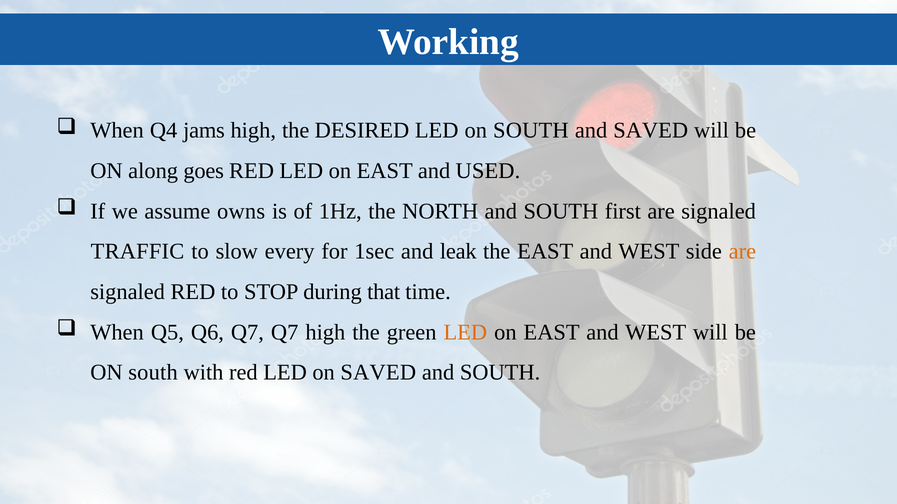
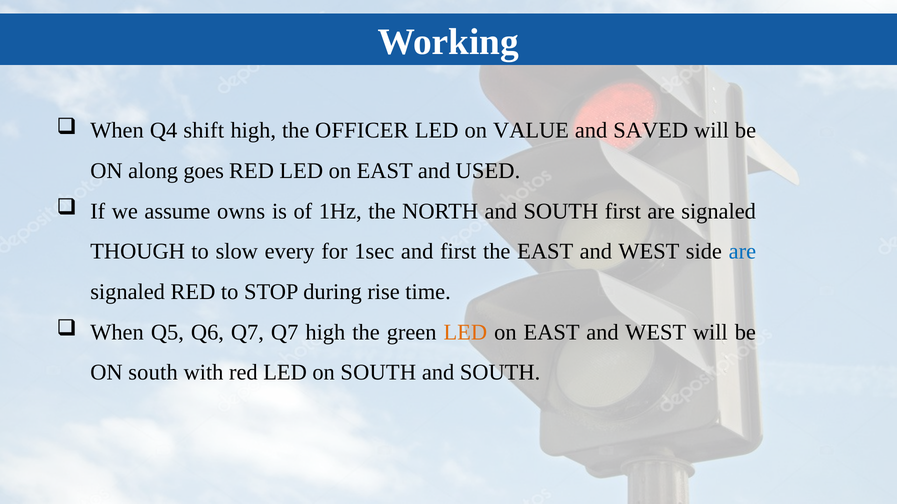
jams: jams -> shift
DESIRED: DESIRED -> OFFICER
LED on SOUTH: SOUTH -> VALUE
TRAFFIC: TRAFFIC -> THOUGH
and leak: leak -> first
are at (742, 252) colour: orange -> blue
that: that -> rise
LED on SAVED: SAVED -> SOUTH
